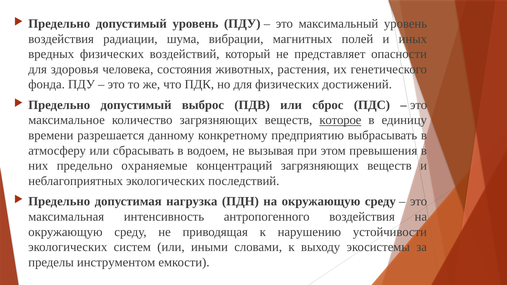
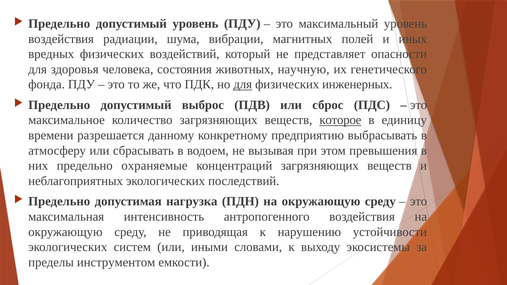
растения: растения -> научную
для at (243, 85) underline: none -> present
достижений: достижений -> инженерных
